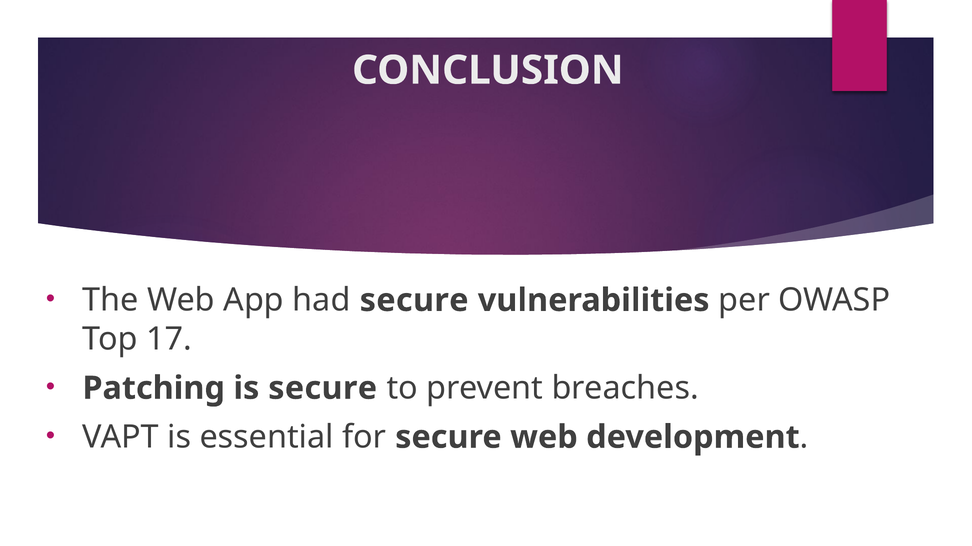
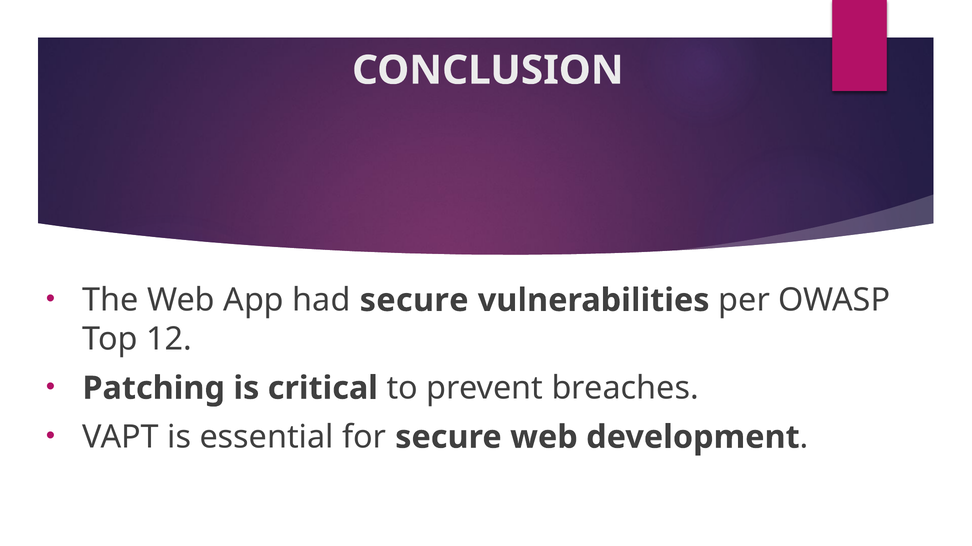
17: 17 -> 12
is secure: secure -> critical
